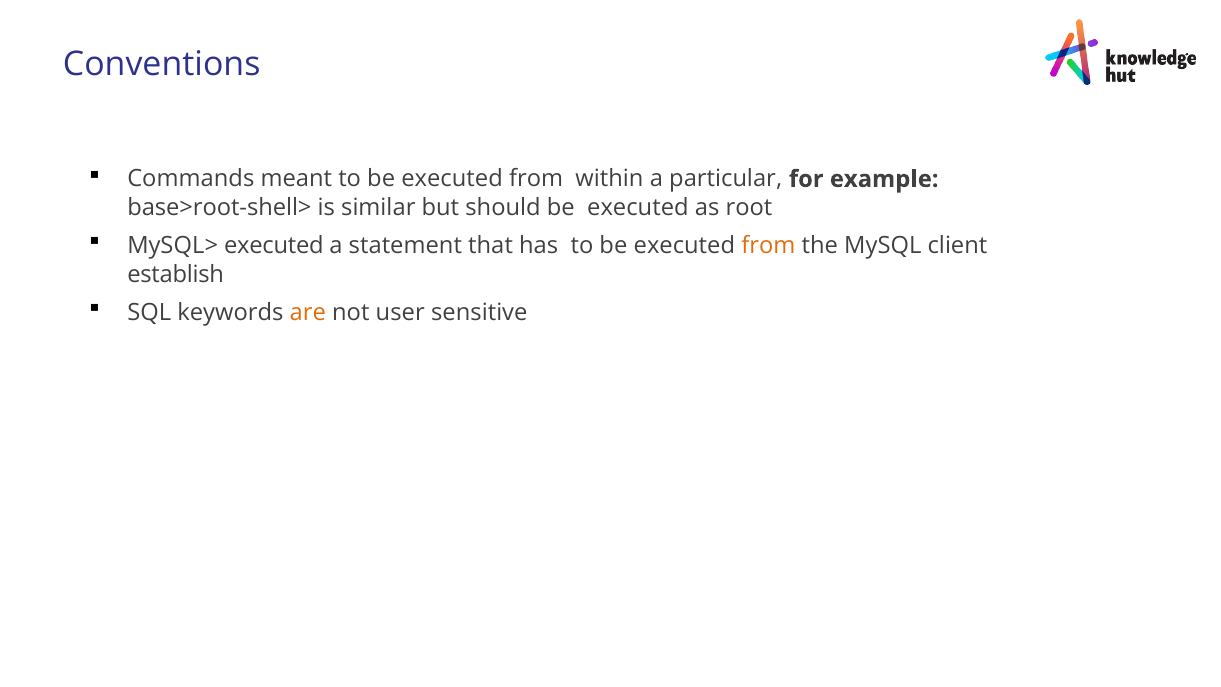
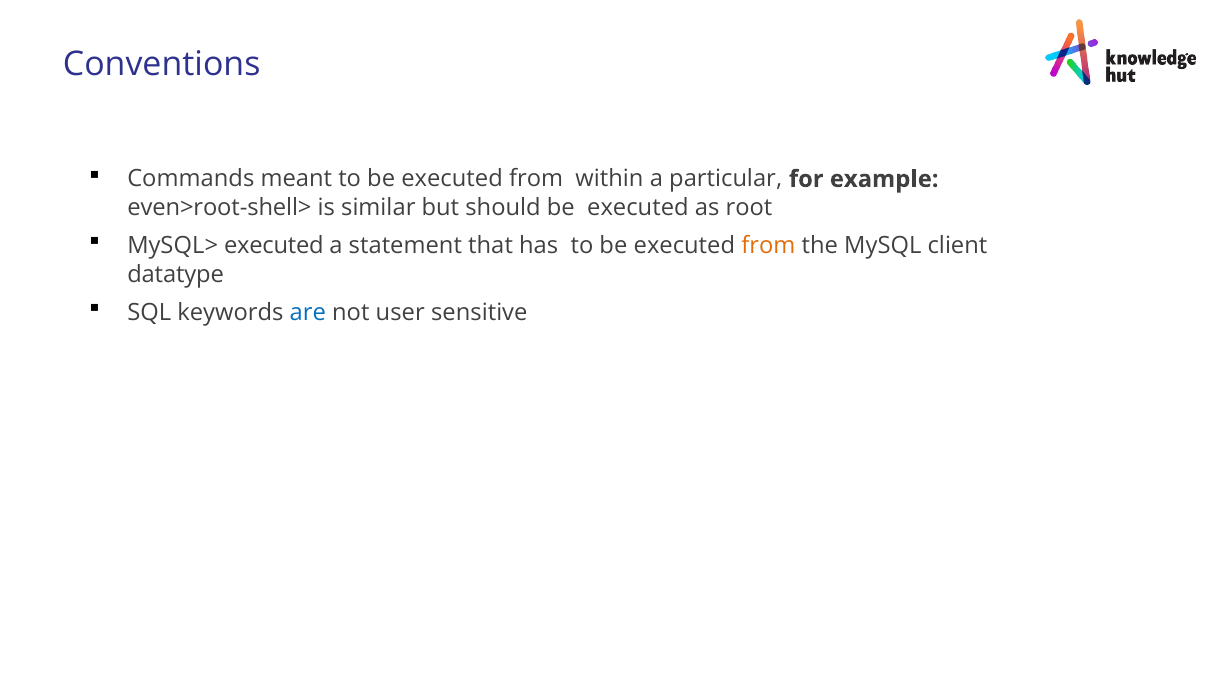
base>root-shell>: base>root-shell> -> even>root-shell>
establish: establish -> datatype
are colour: orange -> blue
